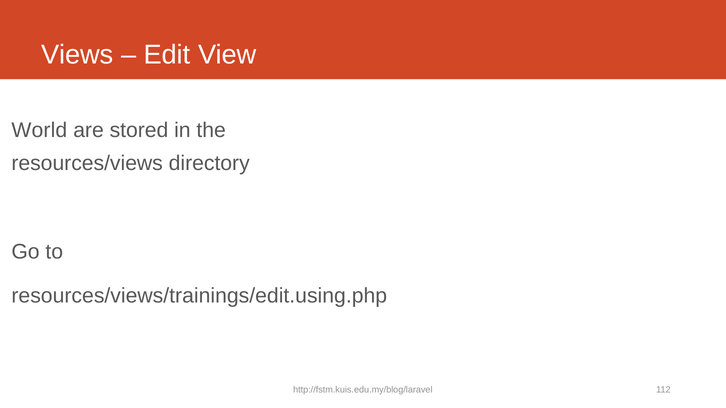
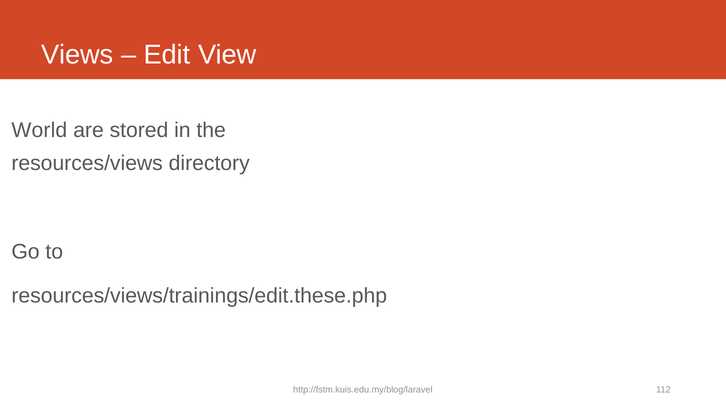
resources/views/trainings/edit.using.php: resources/views/trainings/edit.using.php -> resources/views/trainings/edit.these.php
